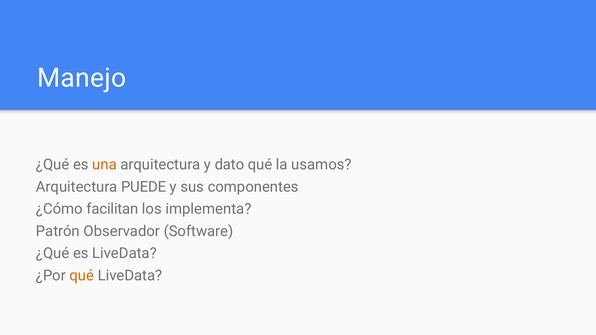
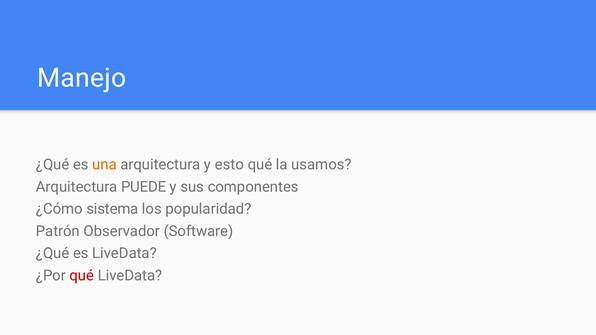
dato: dato -> esto
facilitan: facilitan -> sistema
implementa: implementa -> popularidad
qué at (82, 276) colour: orange -> red
